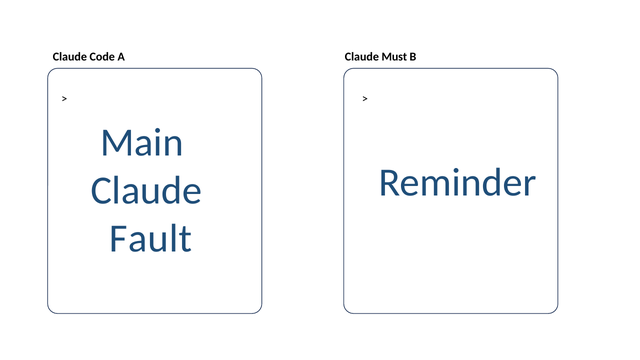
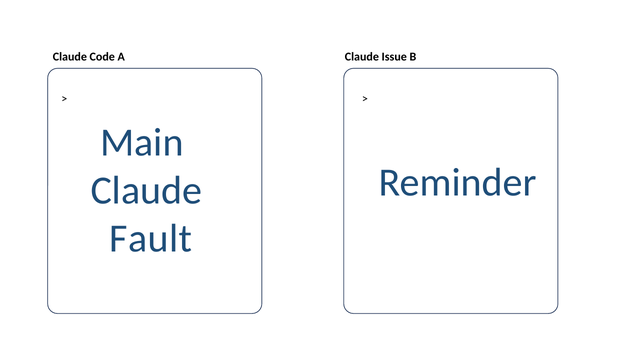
Must: Must -> Issue
